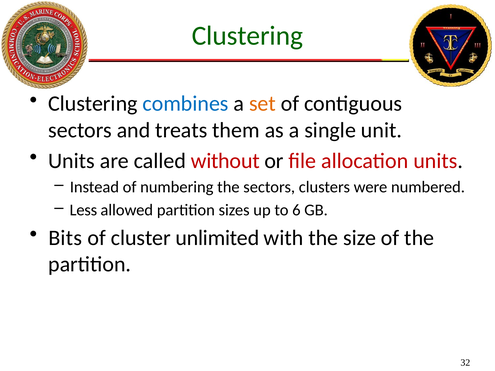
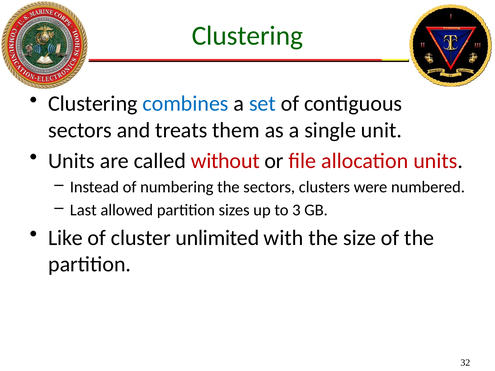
set colour: orange -> blue
Less: Less -> Last
6: 6 -> 3
Bits: Bits -> Like
